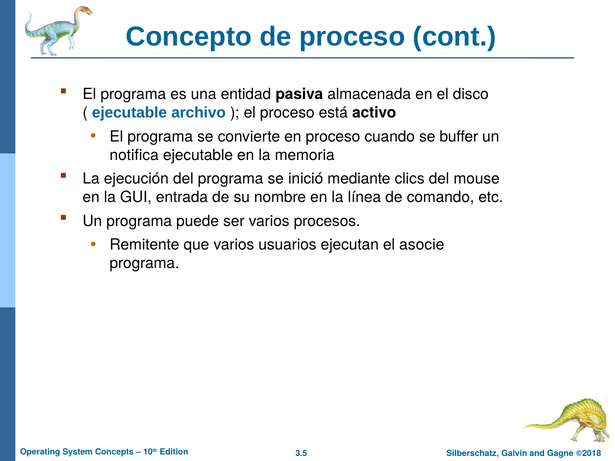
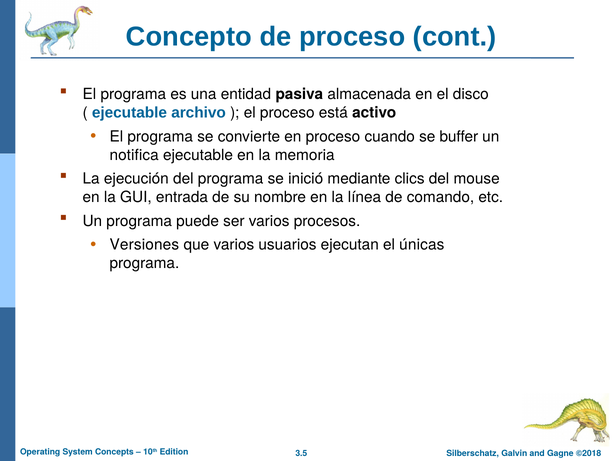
Remitente: Remitente -> Versiones
asocie: asocie -> únicas
